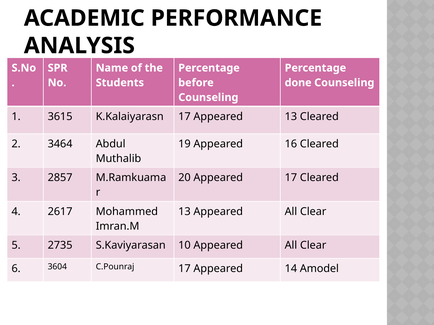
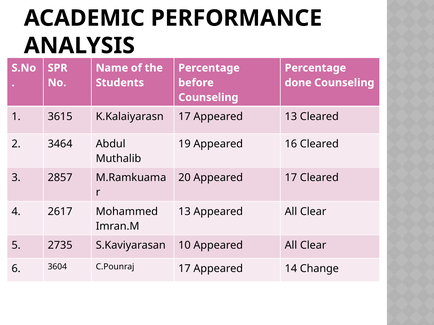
Amodel: Amodel -> Change
